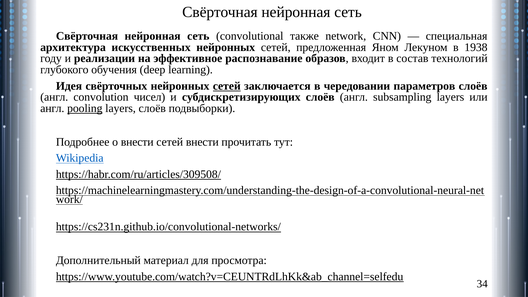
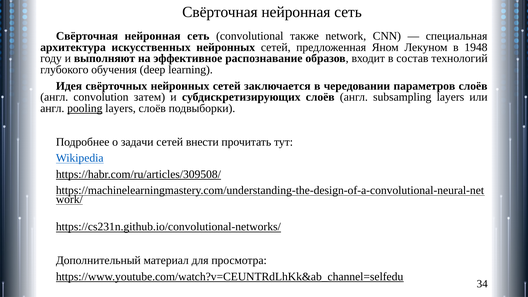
1938: 1938 -> 1948
реализации: реализации -> выполняют
сетей at (227, 86) underline: present -> none
чисел: чисел -> затем
о внести: внести -> задачи
